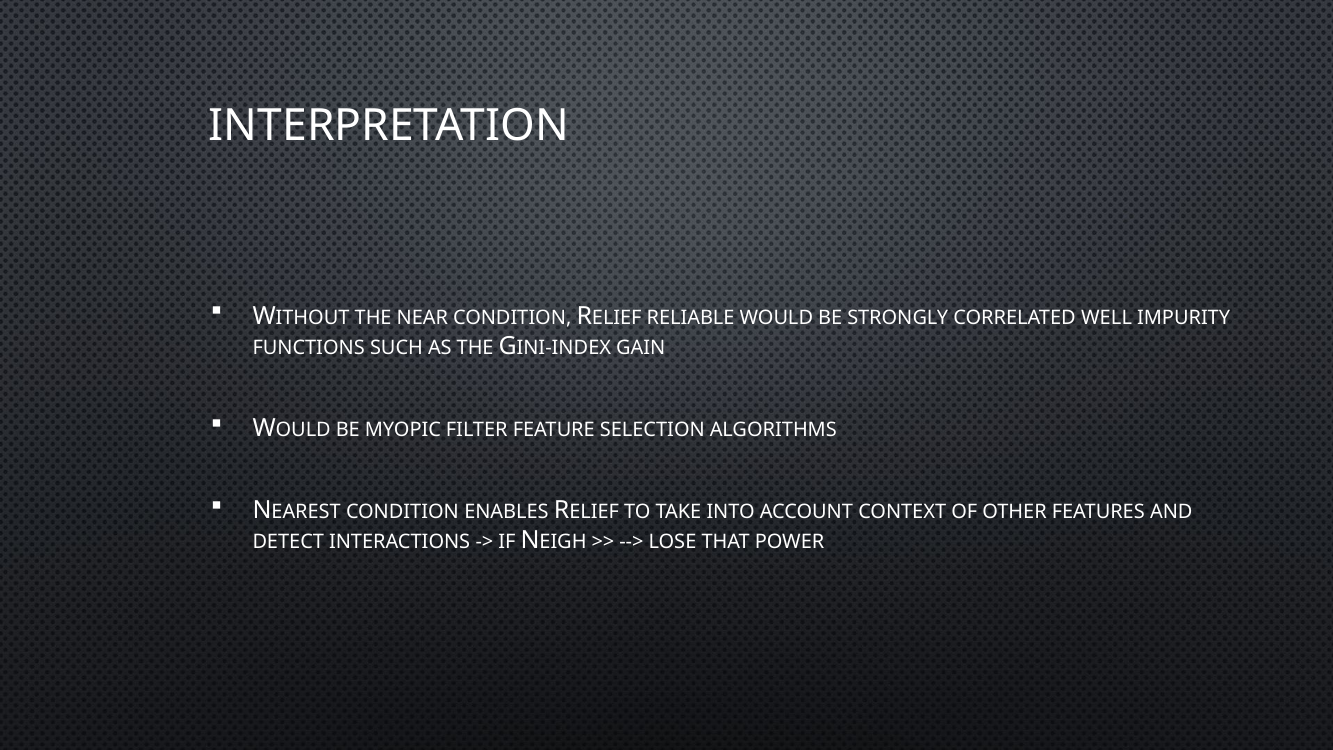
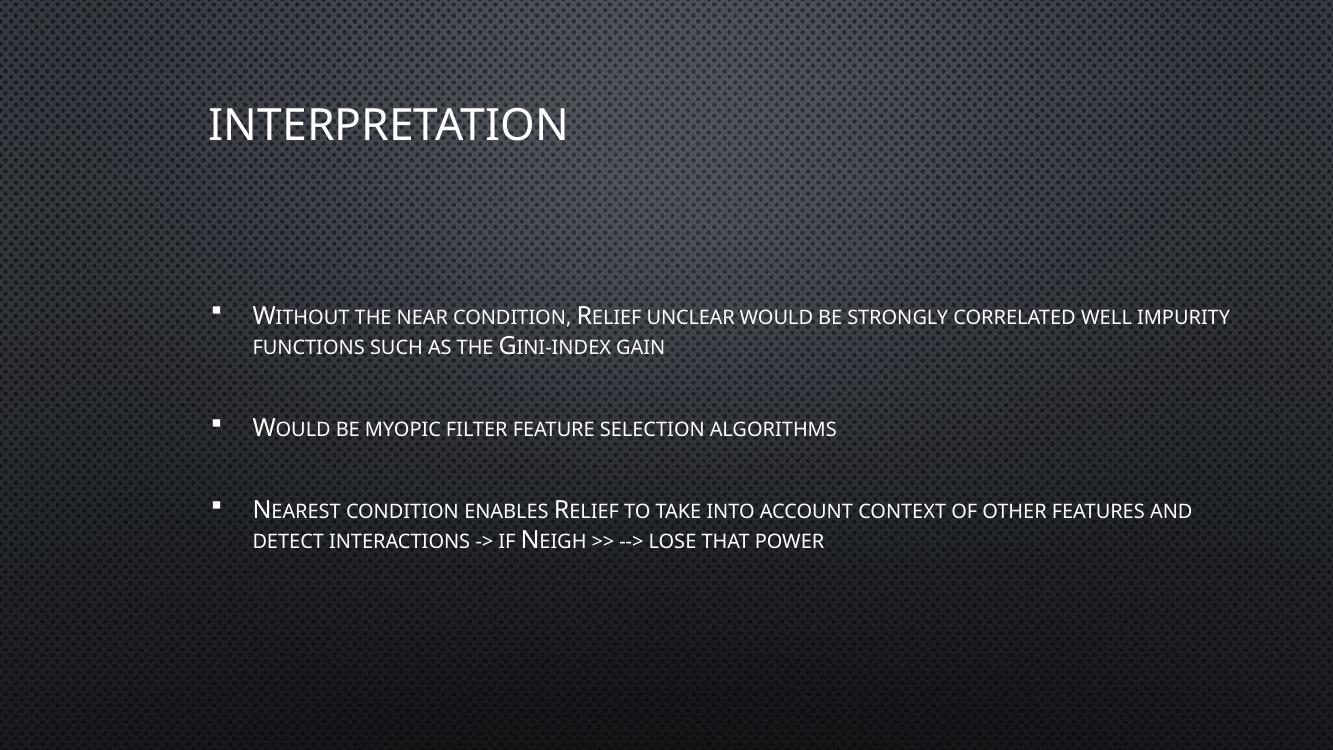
RELIABLE: RELIABLE -> UNCLEAR
